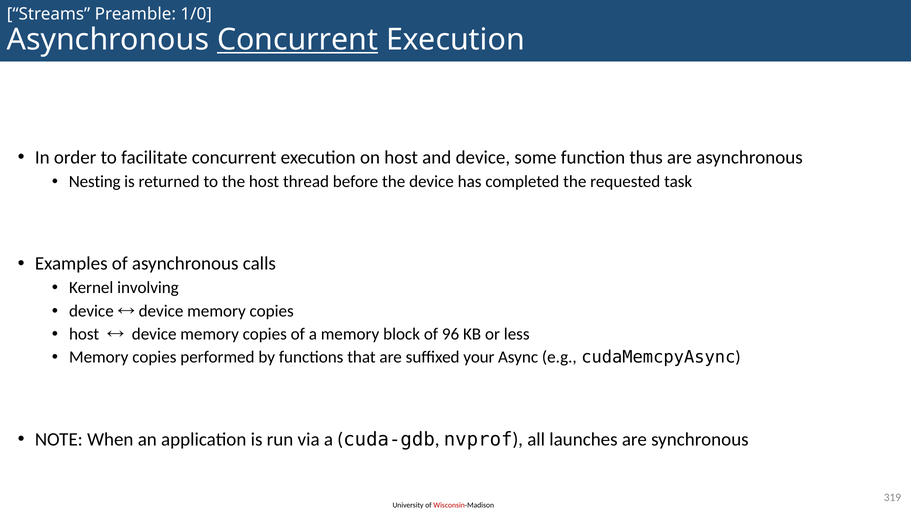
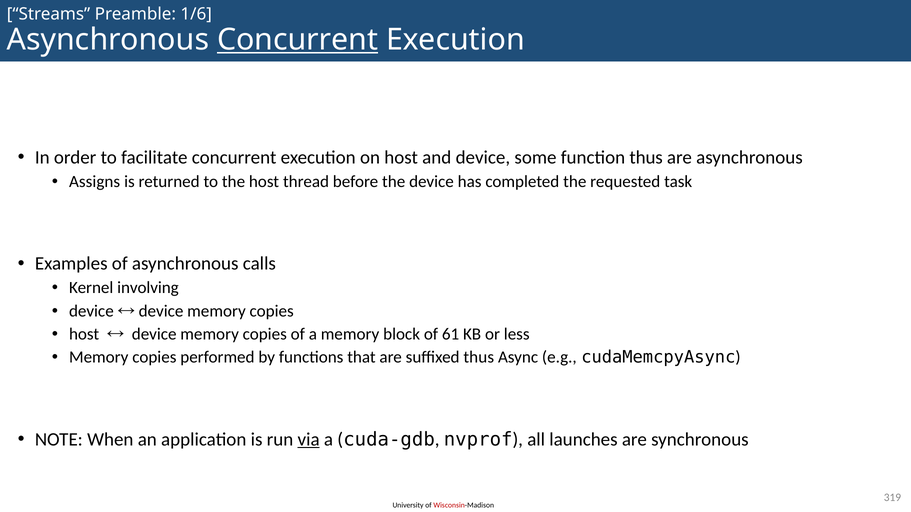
1/0: 1/0 -> 1/6
Nesting: Nesting -> Assigns
96: 96 -> 61
suffixed your: your -> thus
via underline: none -> present
